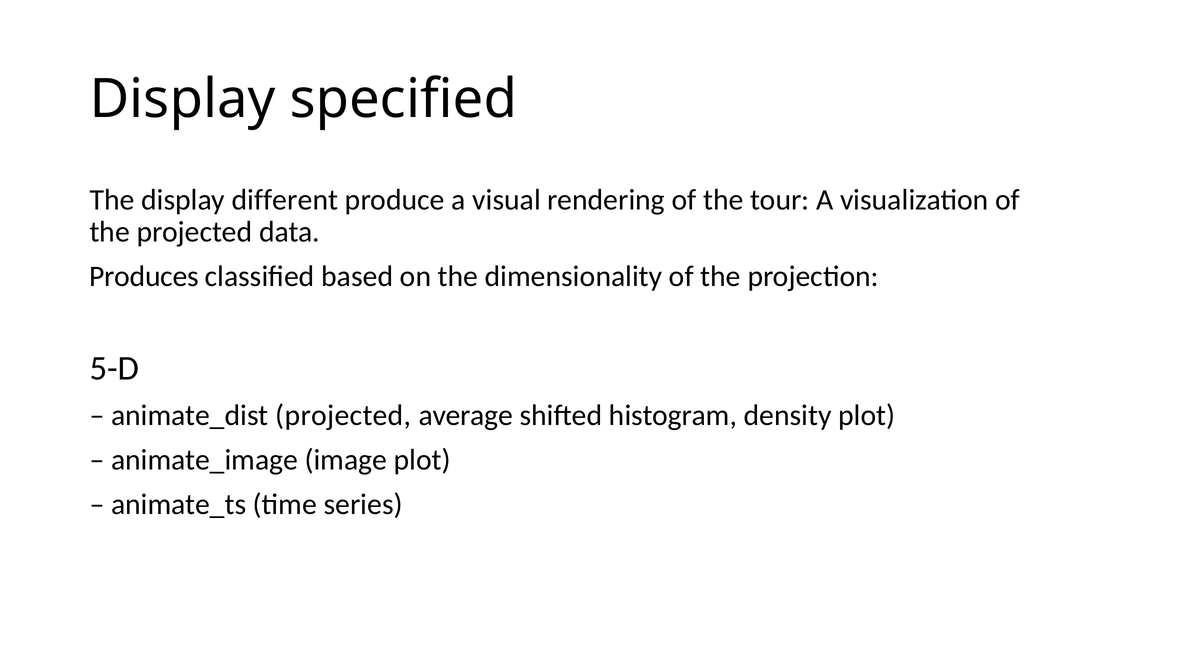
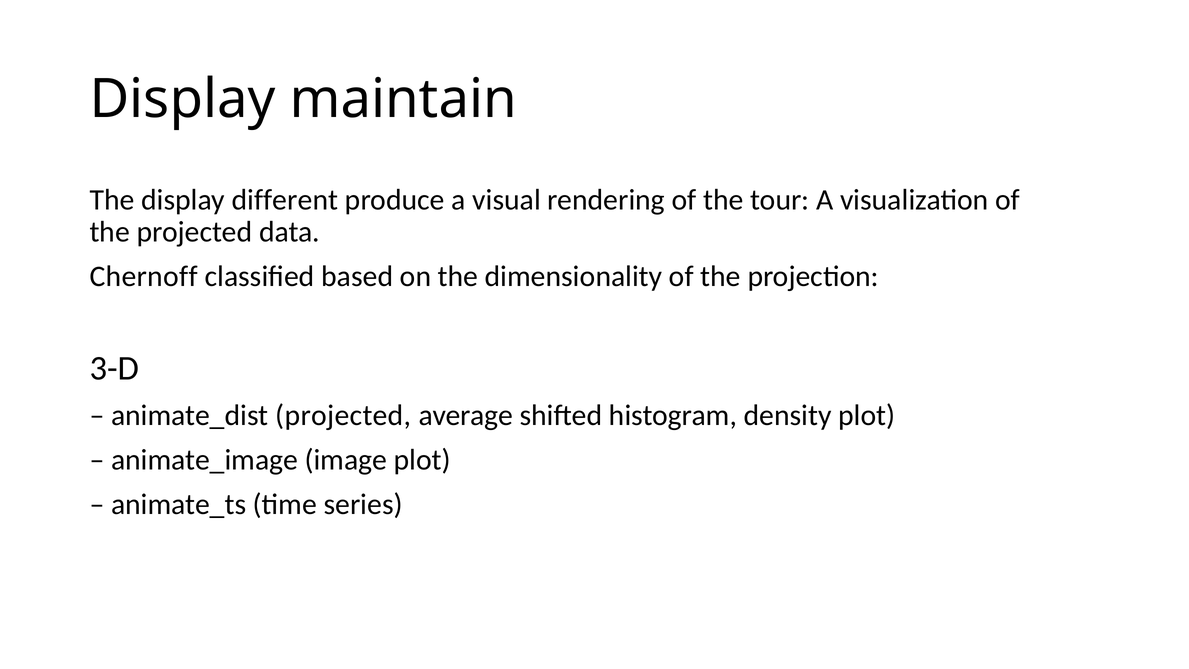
specified: specified -> maintain
Produces: Produces -> Chernoff
5-D: 5-D -> 3-D
